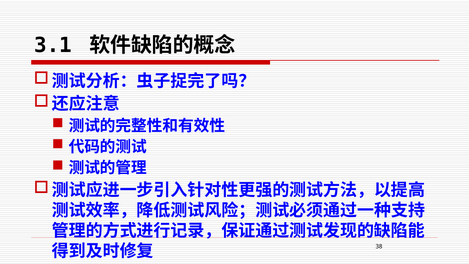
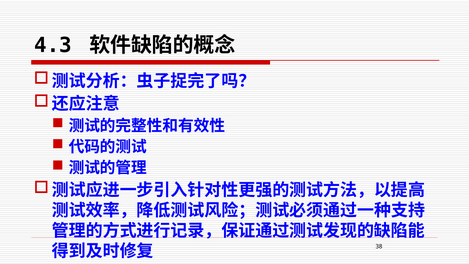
3.1: 3.1 -> 4.3
